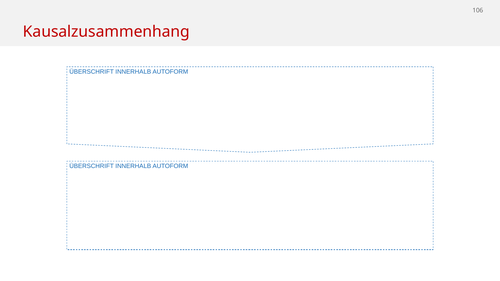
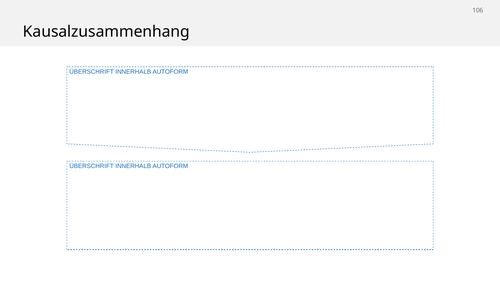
Kausalzusammenhang colour: red -> black
